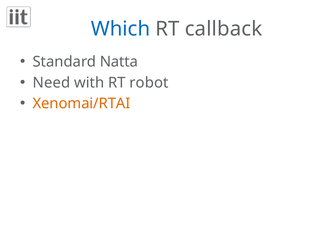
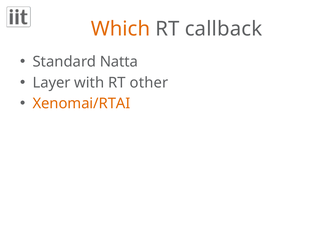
Which colour: blue -> orange
Need: Need -> Layer
robot: robot -> other
